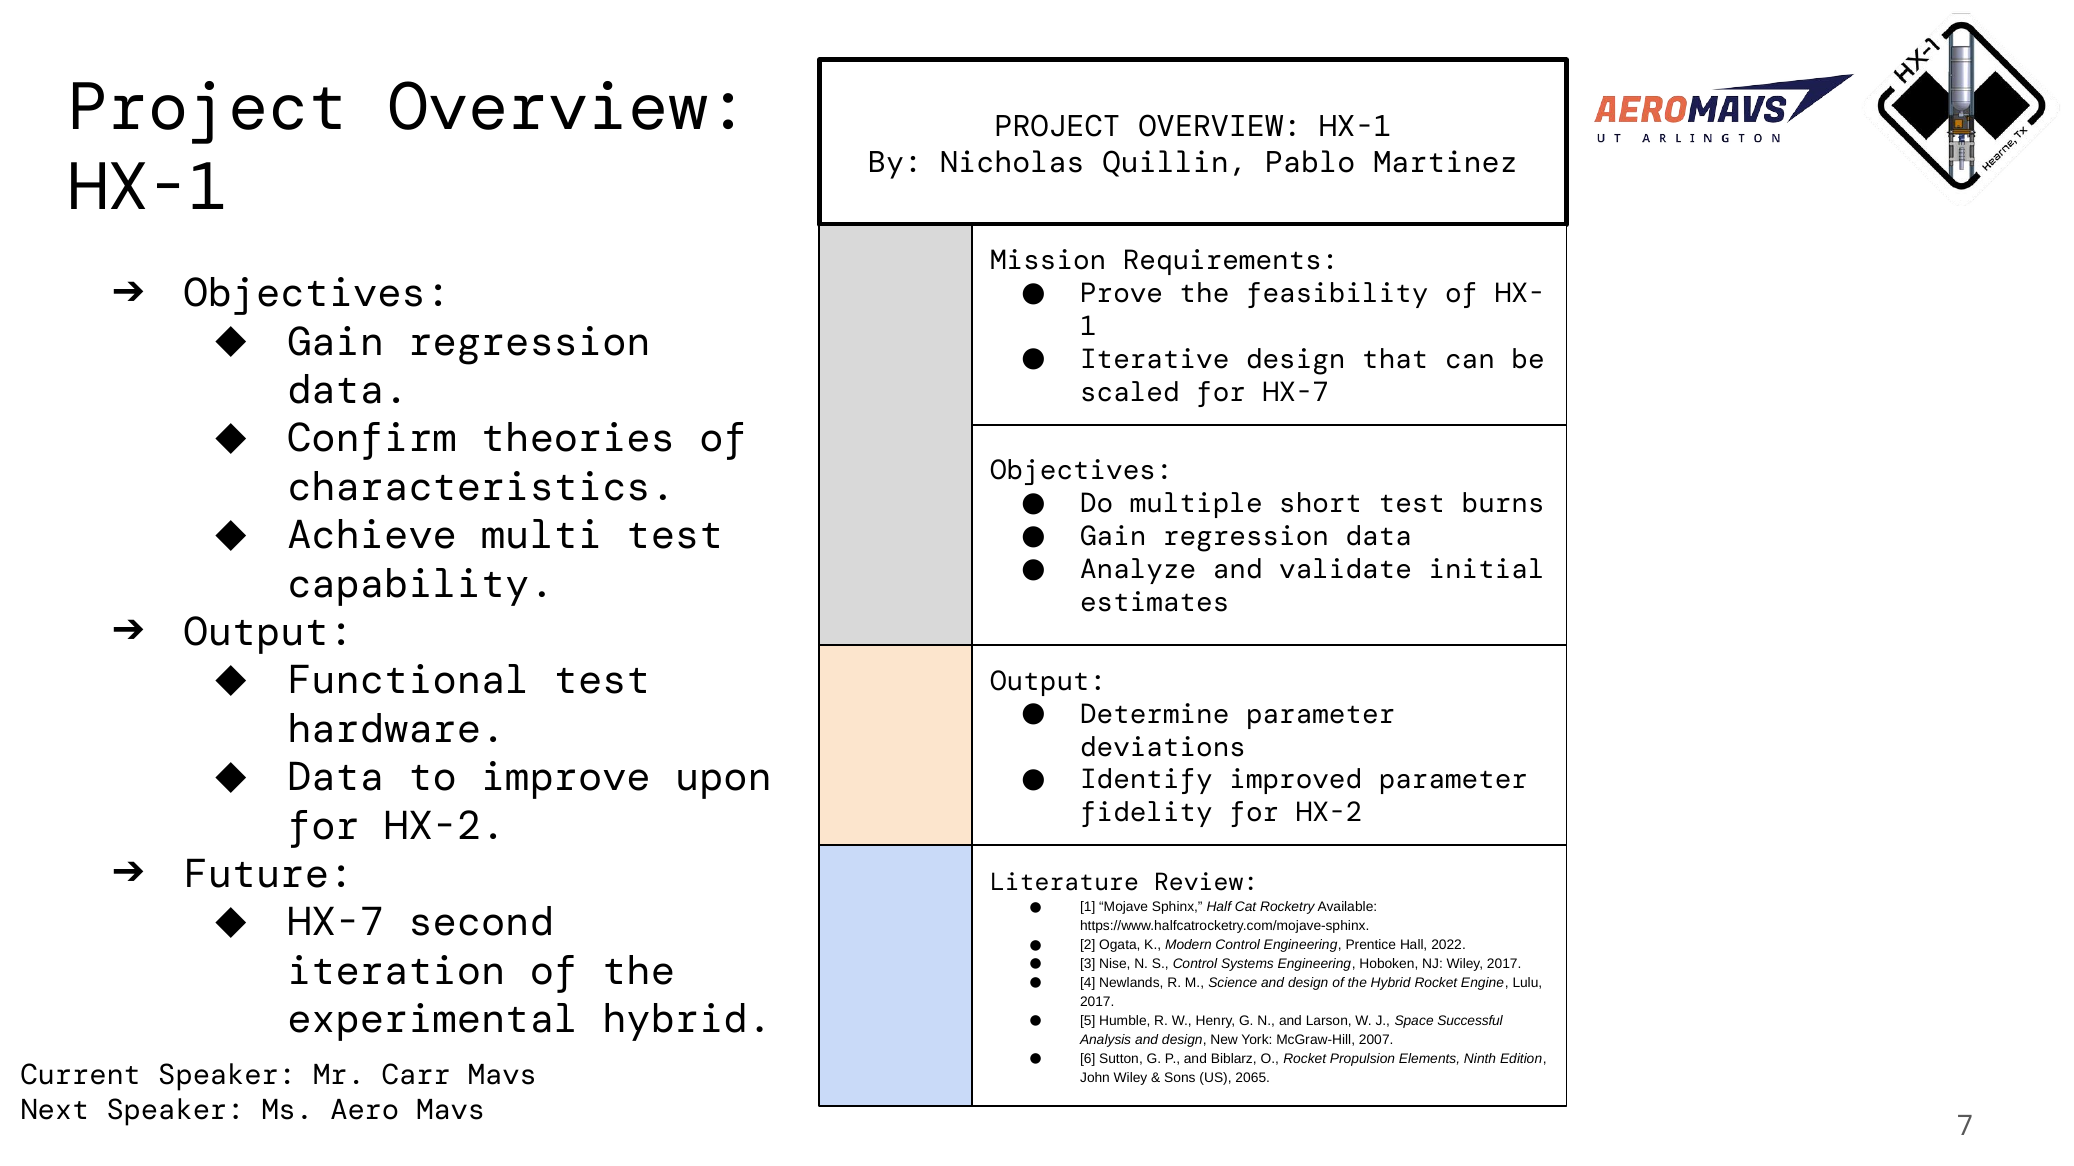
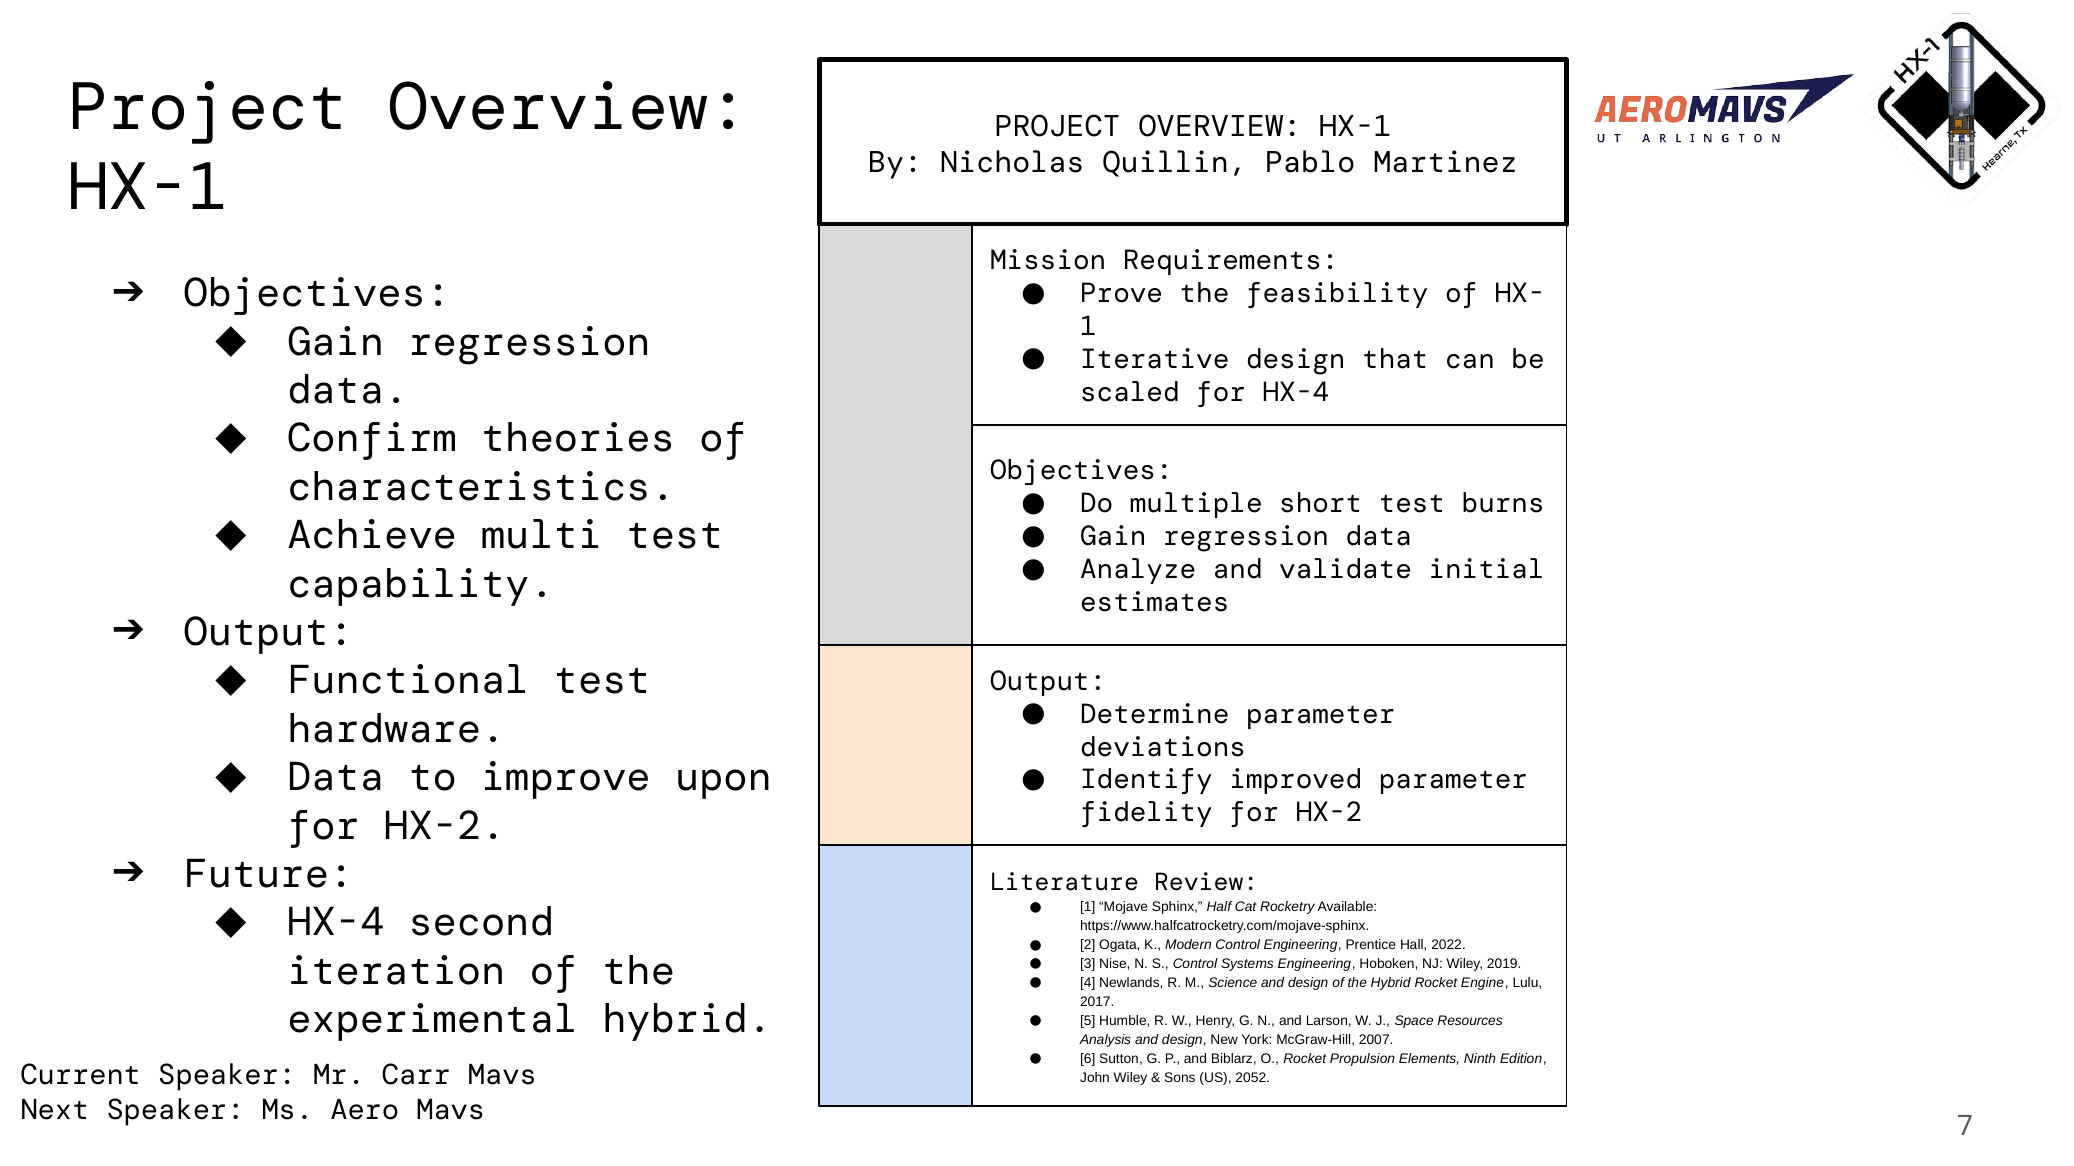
for HX-7: HX-7 -> HX-4
HX-7 at (336, 923): HX-7 -> HX-4
Wiley 2017: 2017 -> 2019
Successful: Successful -> Resources
2065: 2065 -> 2052
